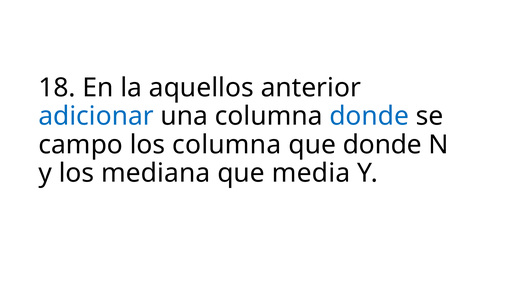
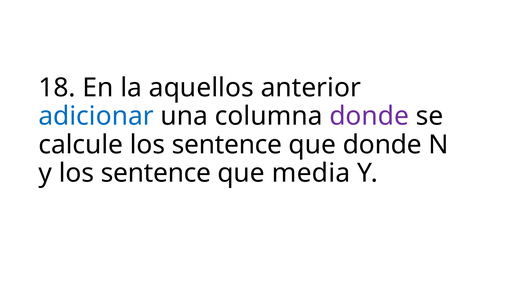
donde at (369, 116) colour: blue -> purple
campo: campo -> calcule
columna at (227, 145): columna -> sentence
y los mediana: mediana -> sentence
